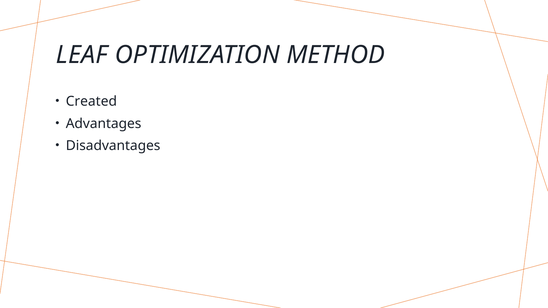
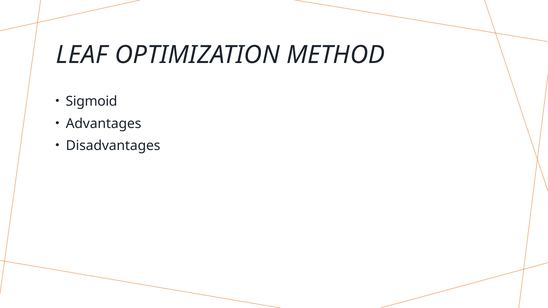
Created: Created -> Sigmoid
